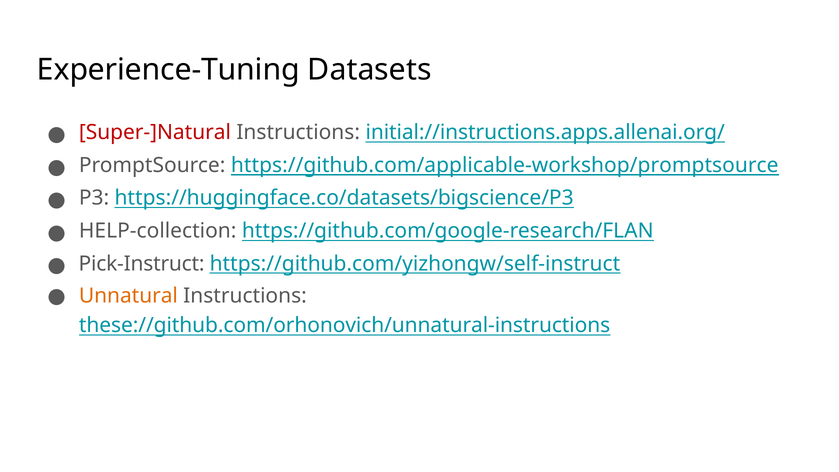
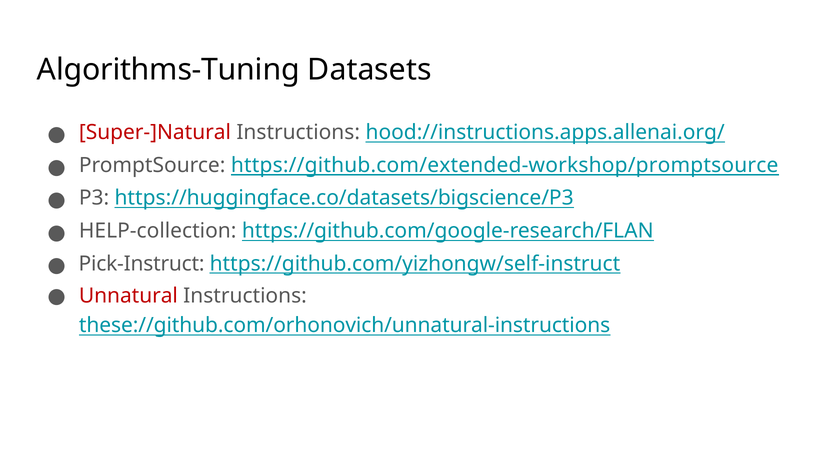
Experience-Tuning: Experience-Tuning -> Algorithms-Tuning
initial://instructions.apps.allenai.org/: initial://instructions.apps.allenai.org/ -> hood://instructions.apps.allenai.org/
https://github.com/applicable-workshop/promptsource: https://github.com/applicable-workshop/promptsource -> https://github.com/extended-workshop/promptsource
Unnatural colour: orange -> red
